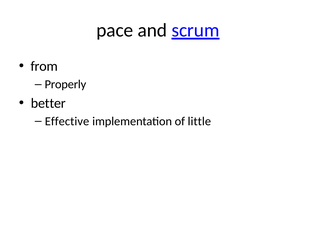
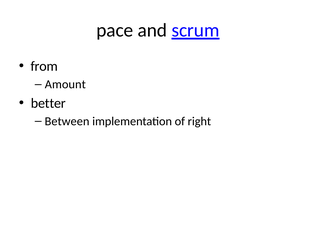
Properly: Properly -> Amount
Effective: Effective -> Between
little: little -> right
